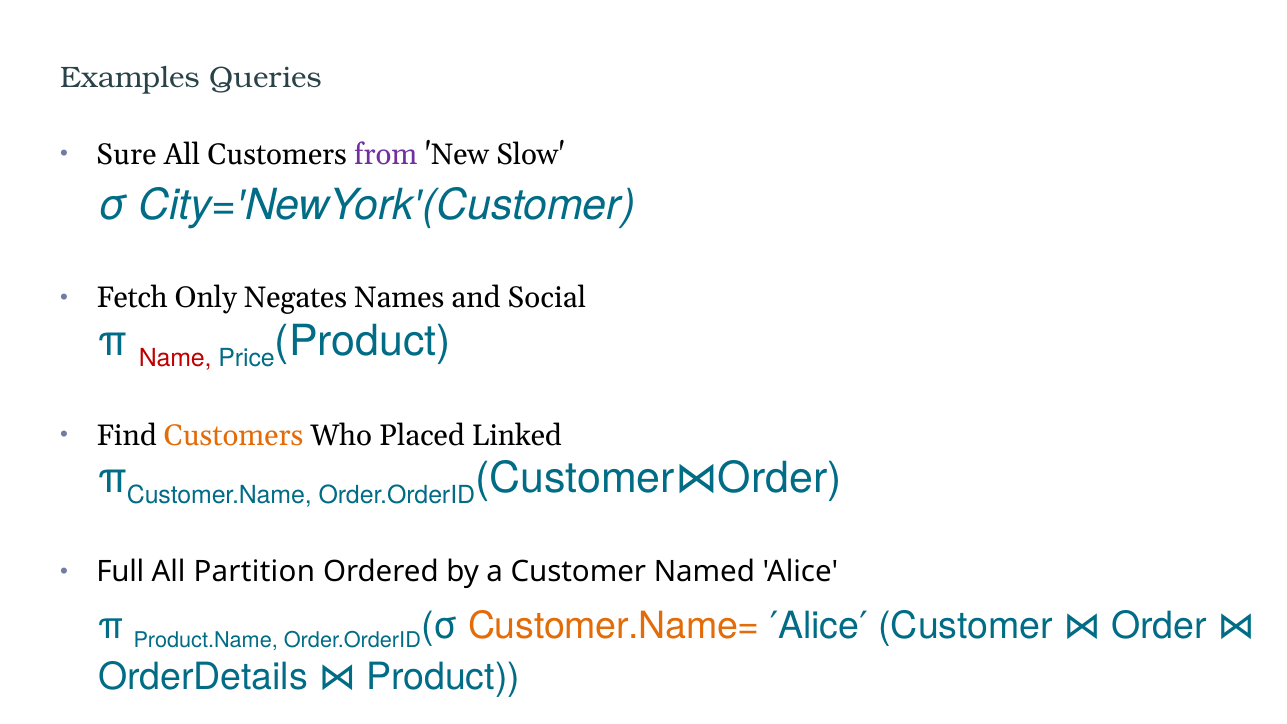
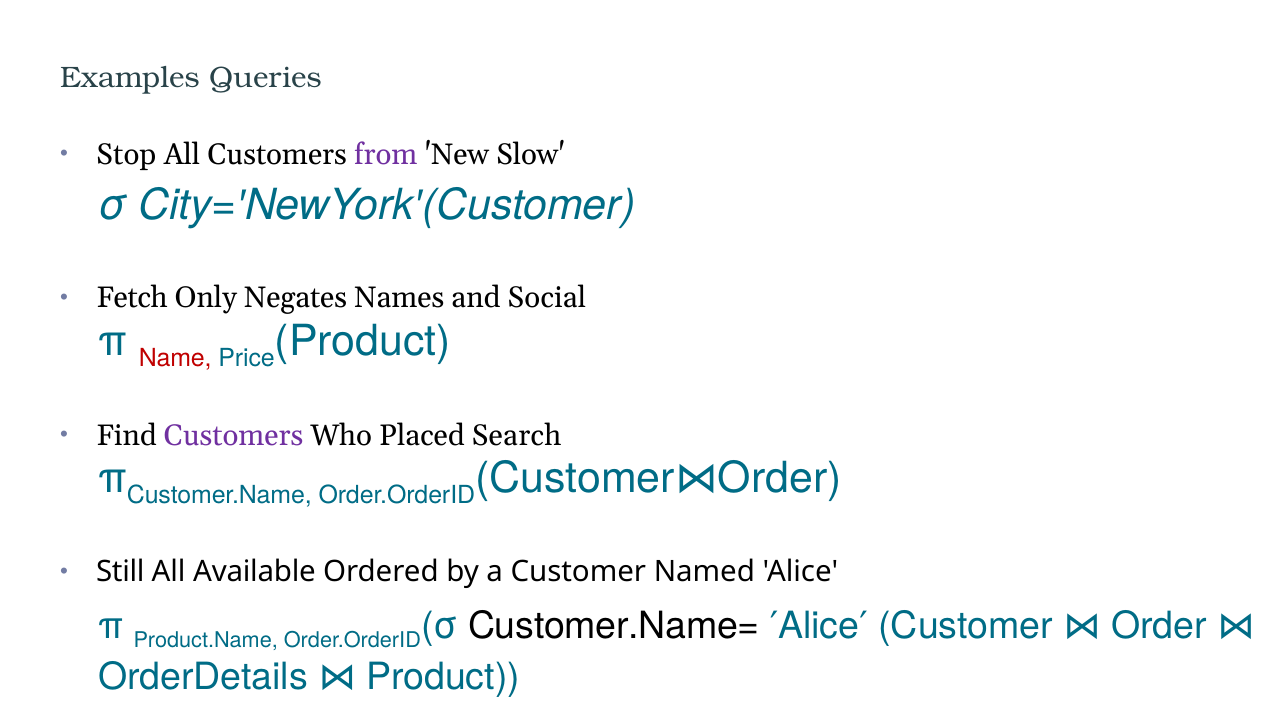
Sure: Sure -> Stop
Customers at (234, 436) colour: orange -> purple
Linked: Linked -> Search
Full: Full -> Still
Partition: Partition -> Available
Customer.Name= colour: orange -> black
